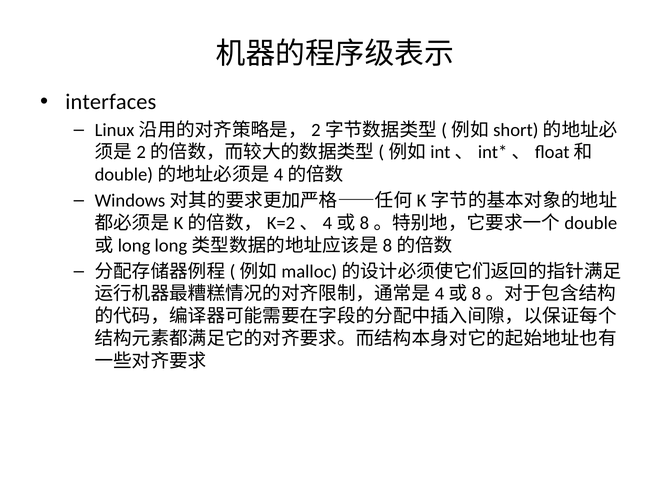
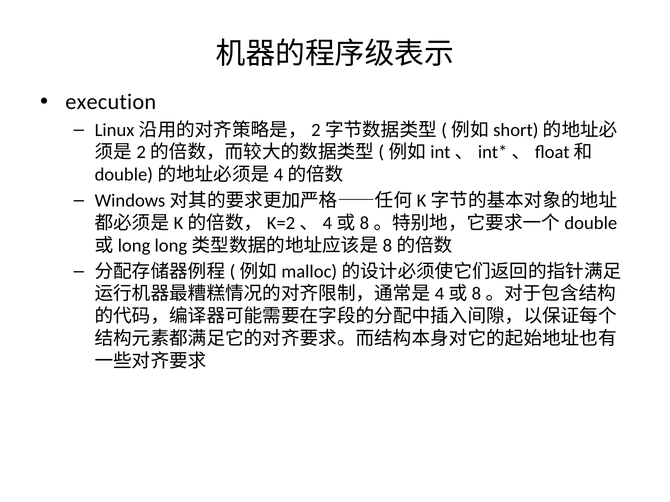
interfaces: interfaces -> execution
